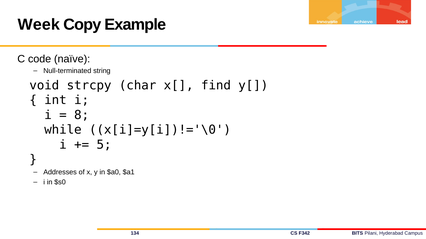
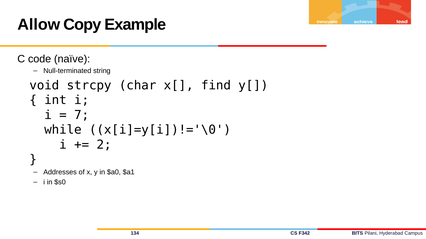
Week: Week -> Allow
8: 8 -> 7
5: 5 -> 2
